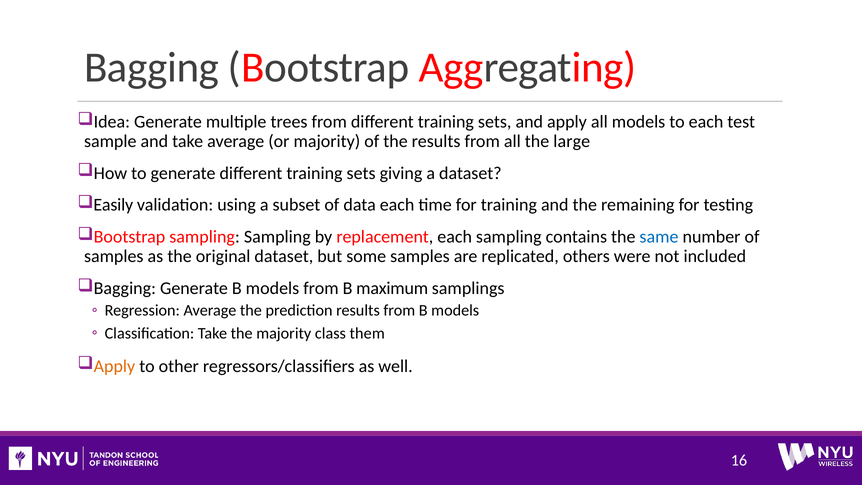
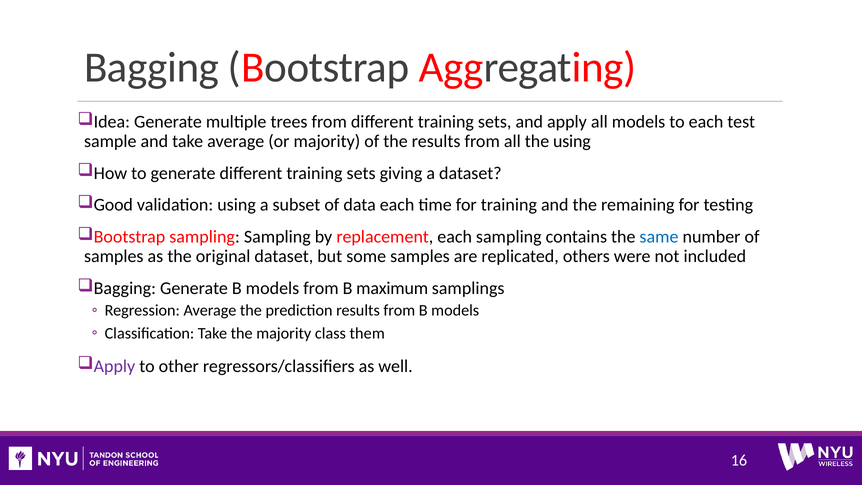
the large: large -> using
Easily: Easily -> Good
Apply at (114, 366) colour: orange -> purple
